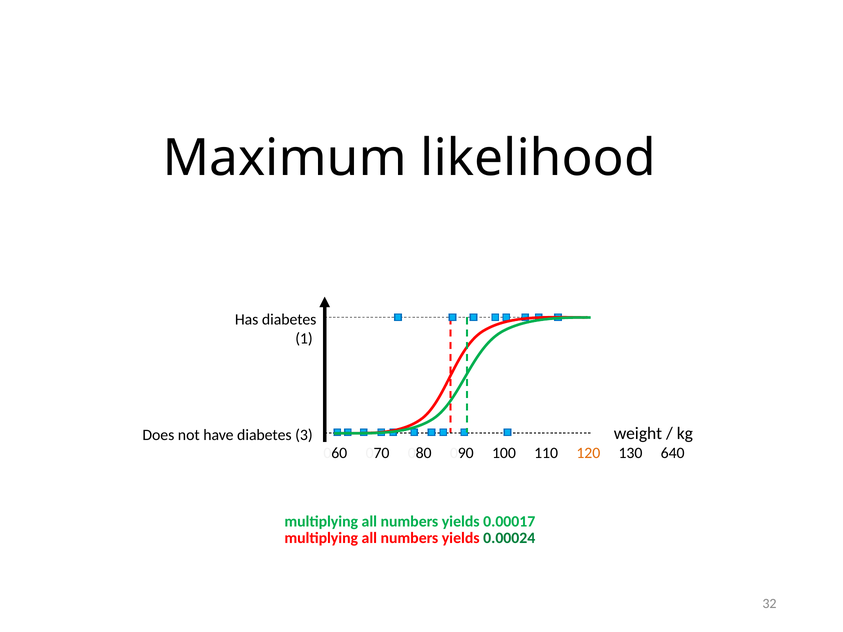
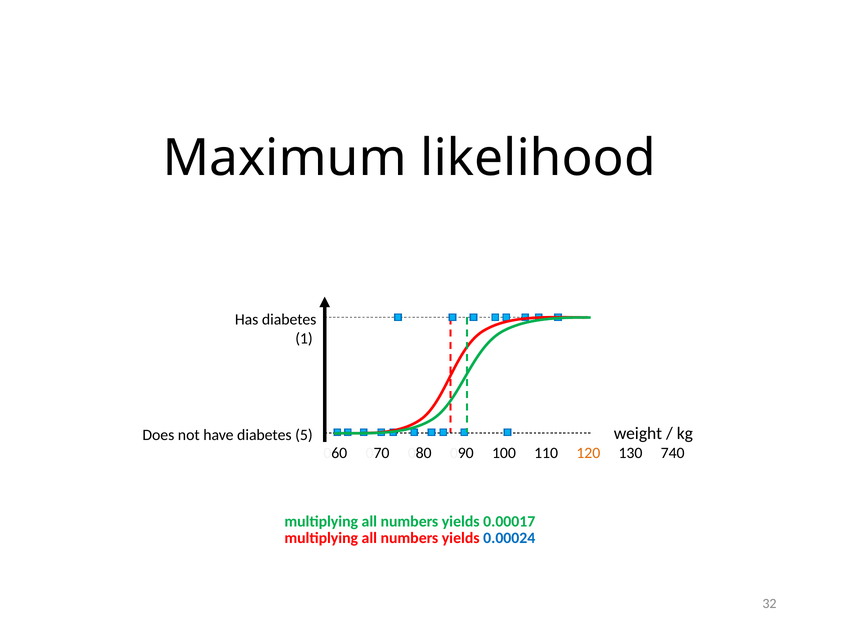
3: 3 -> 5
640: 640 -> 740
0.00024 colour: green -> blue
